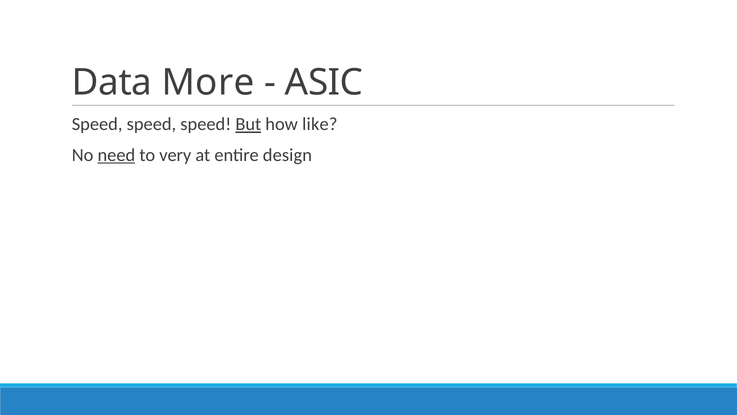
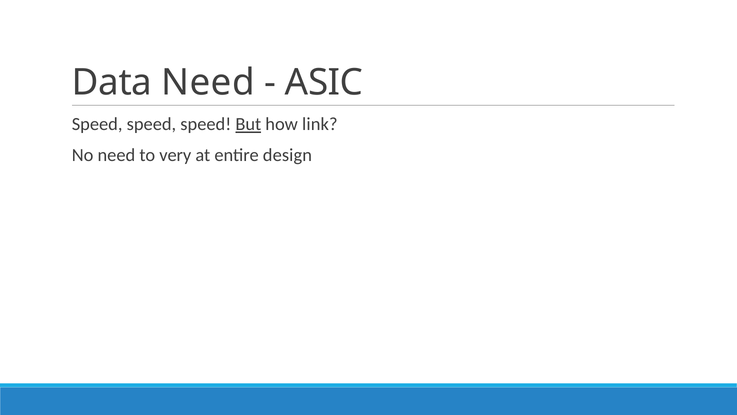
Data More: More -> Need
like: like -> link
need at (116, 155) underline: present -> none
